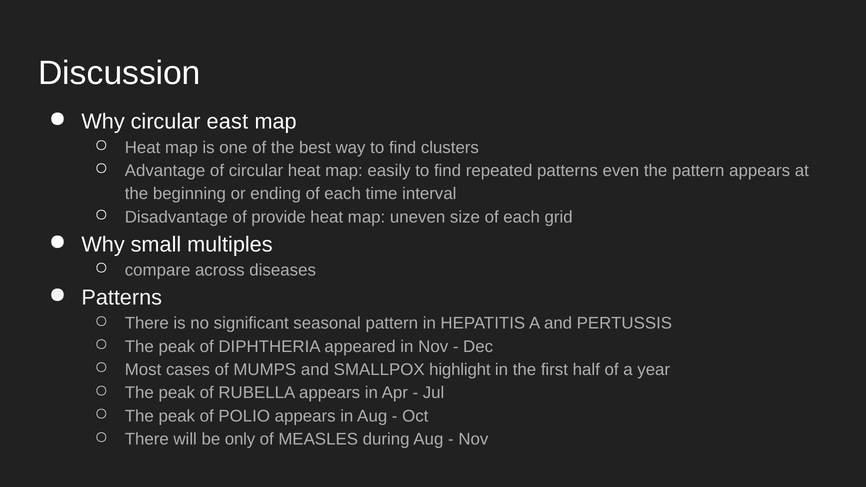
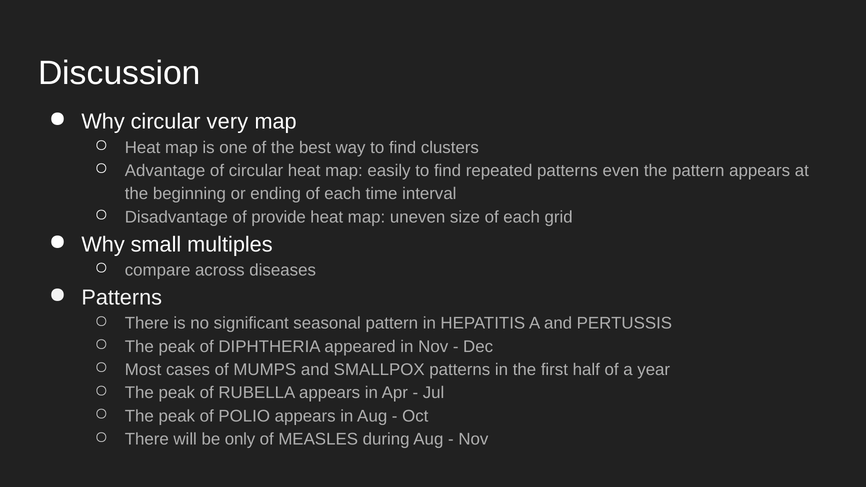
east: east -> very
SMALLPOX highlight: highlight -> patterns
